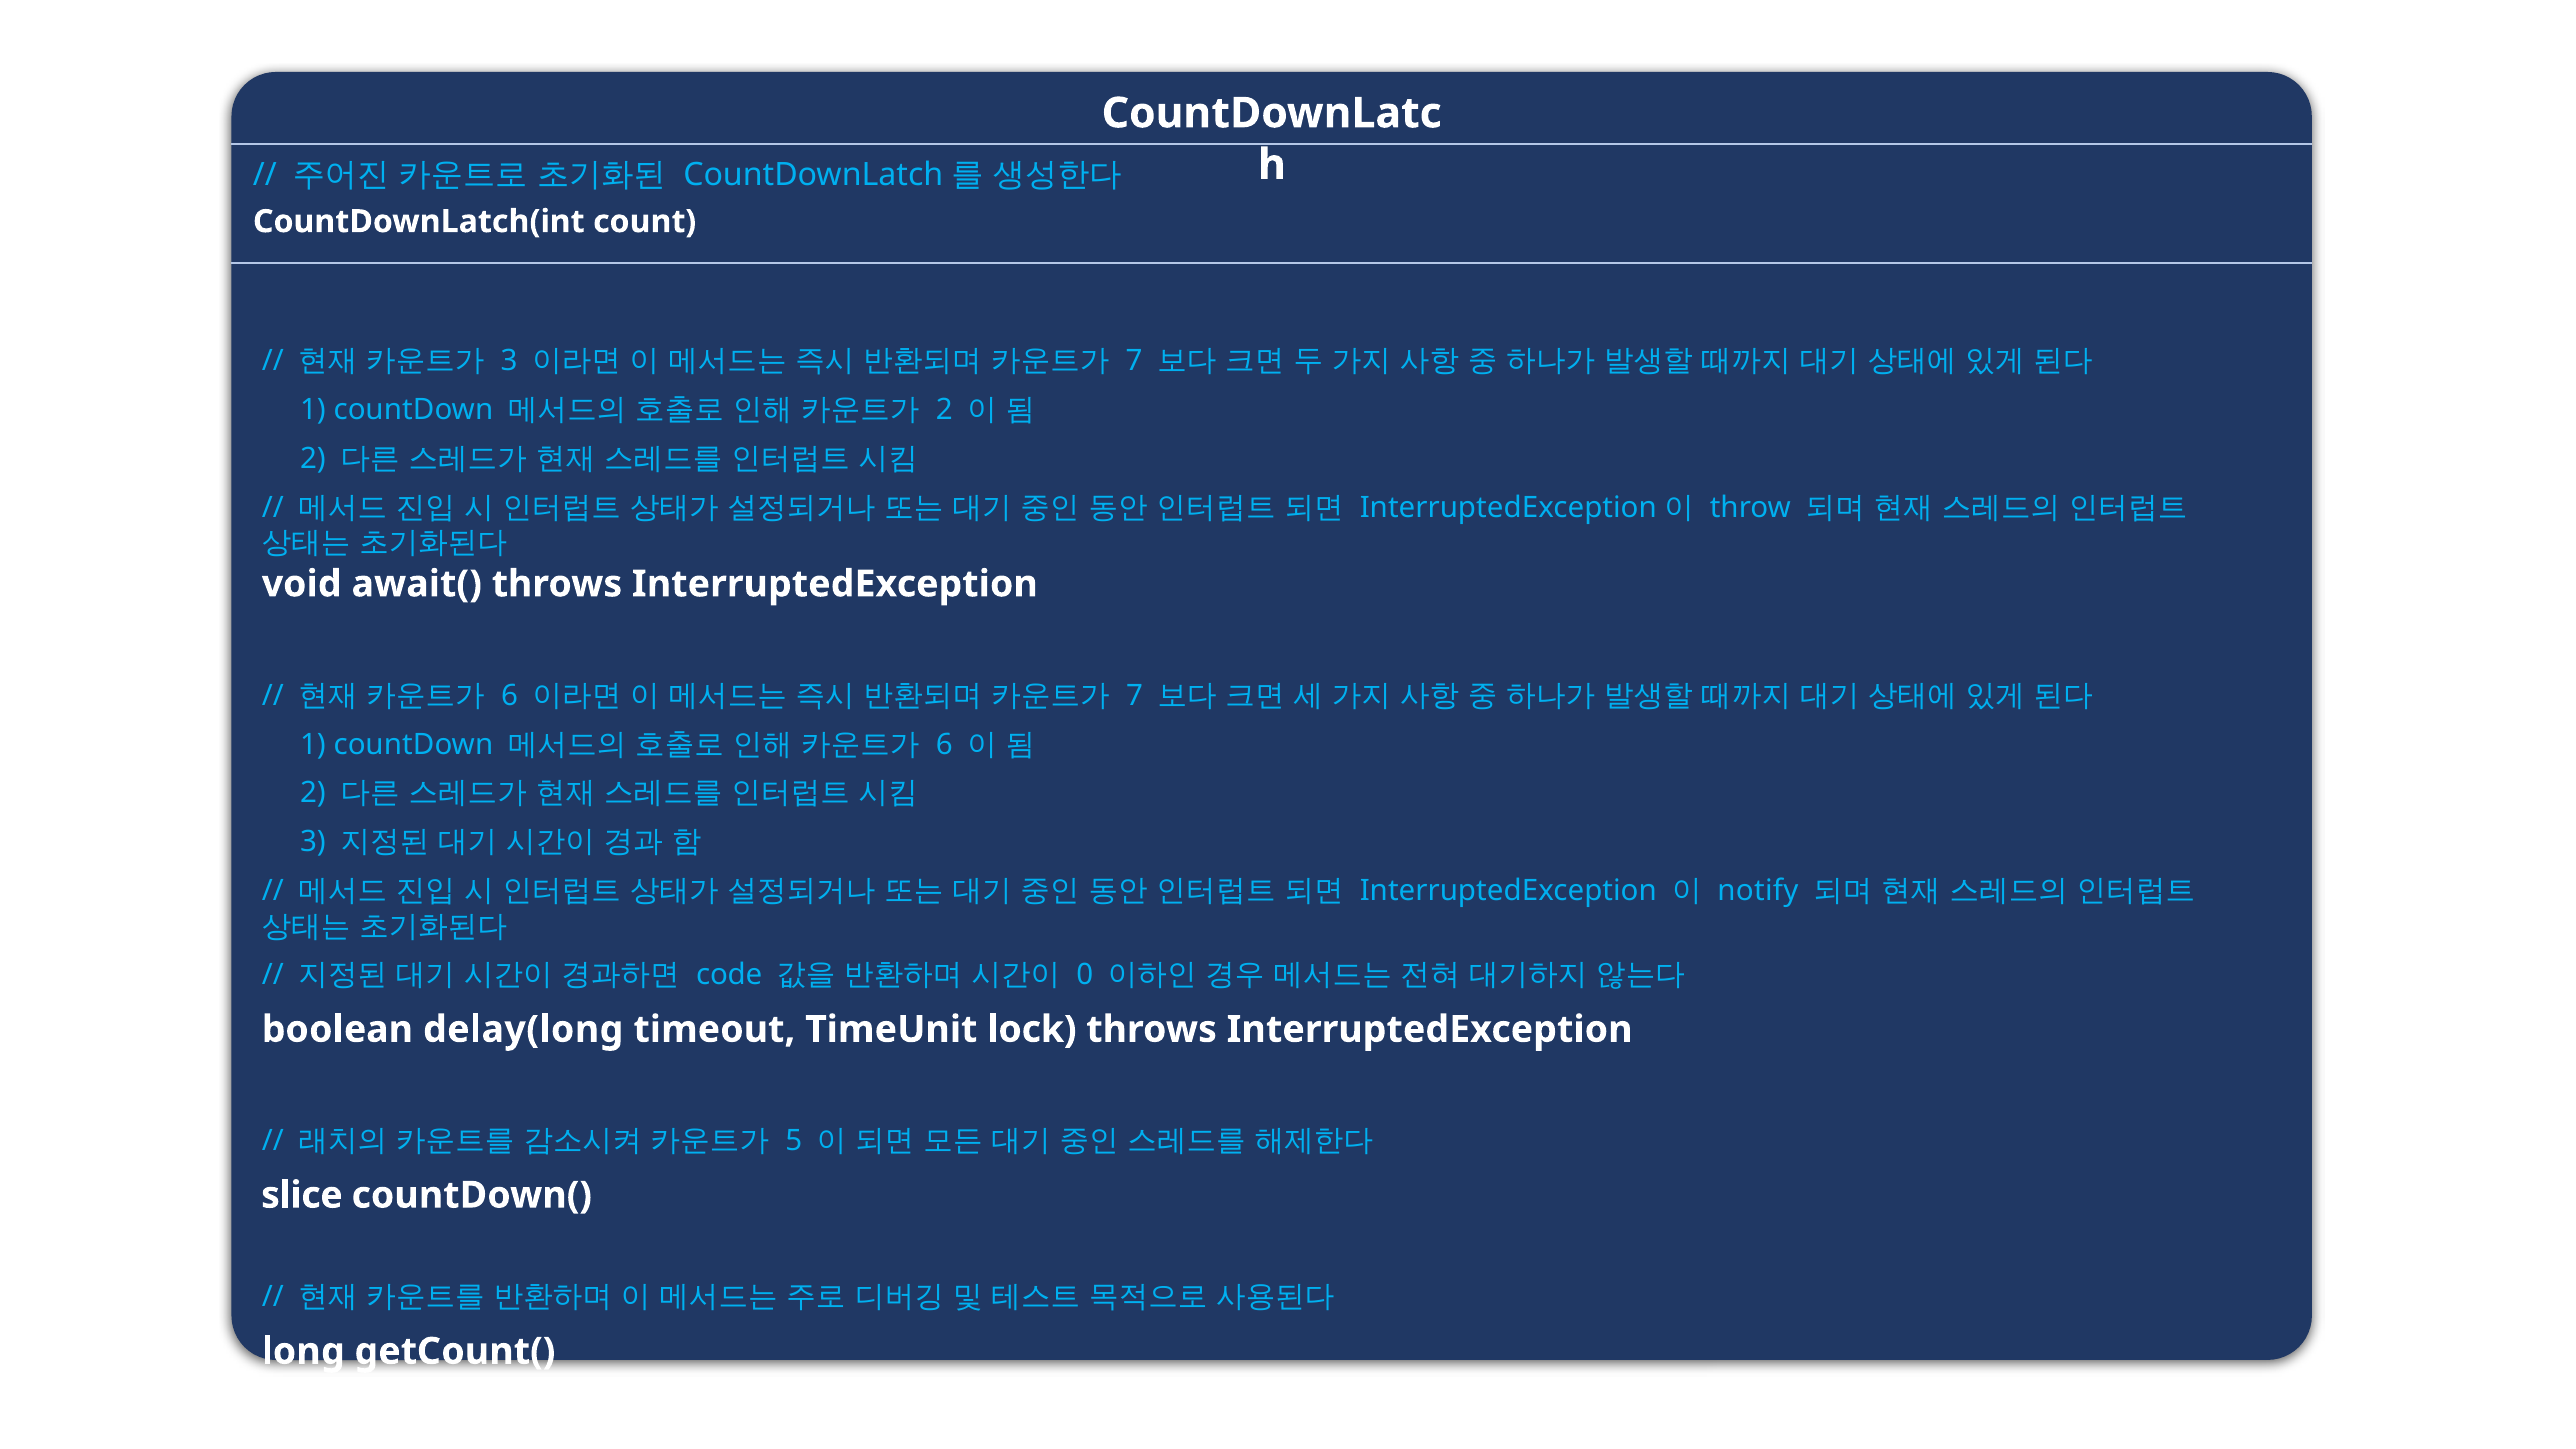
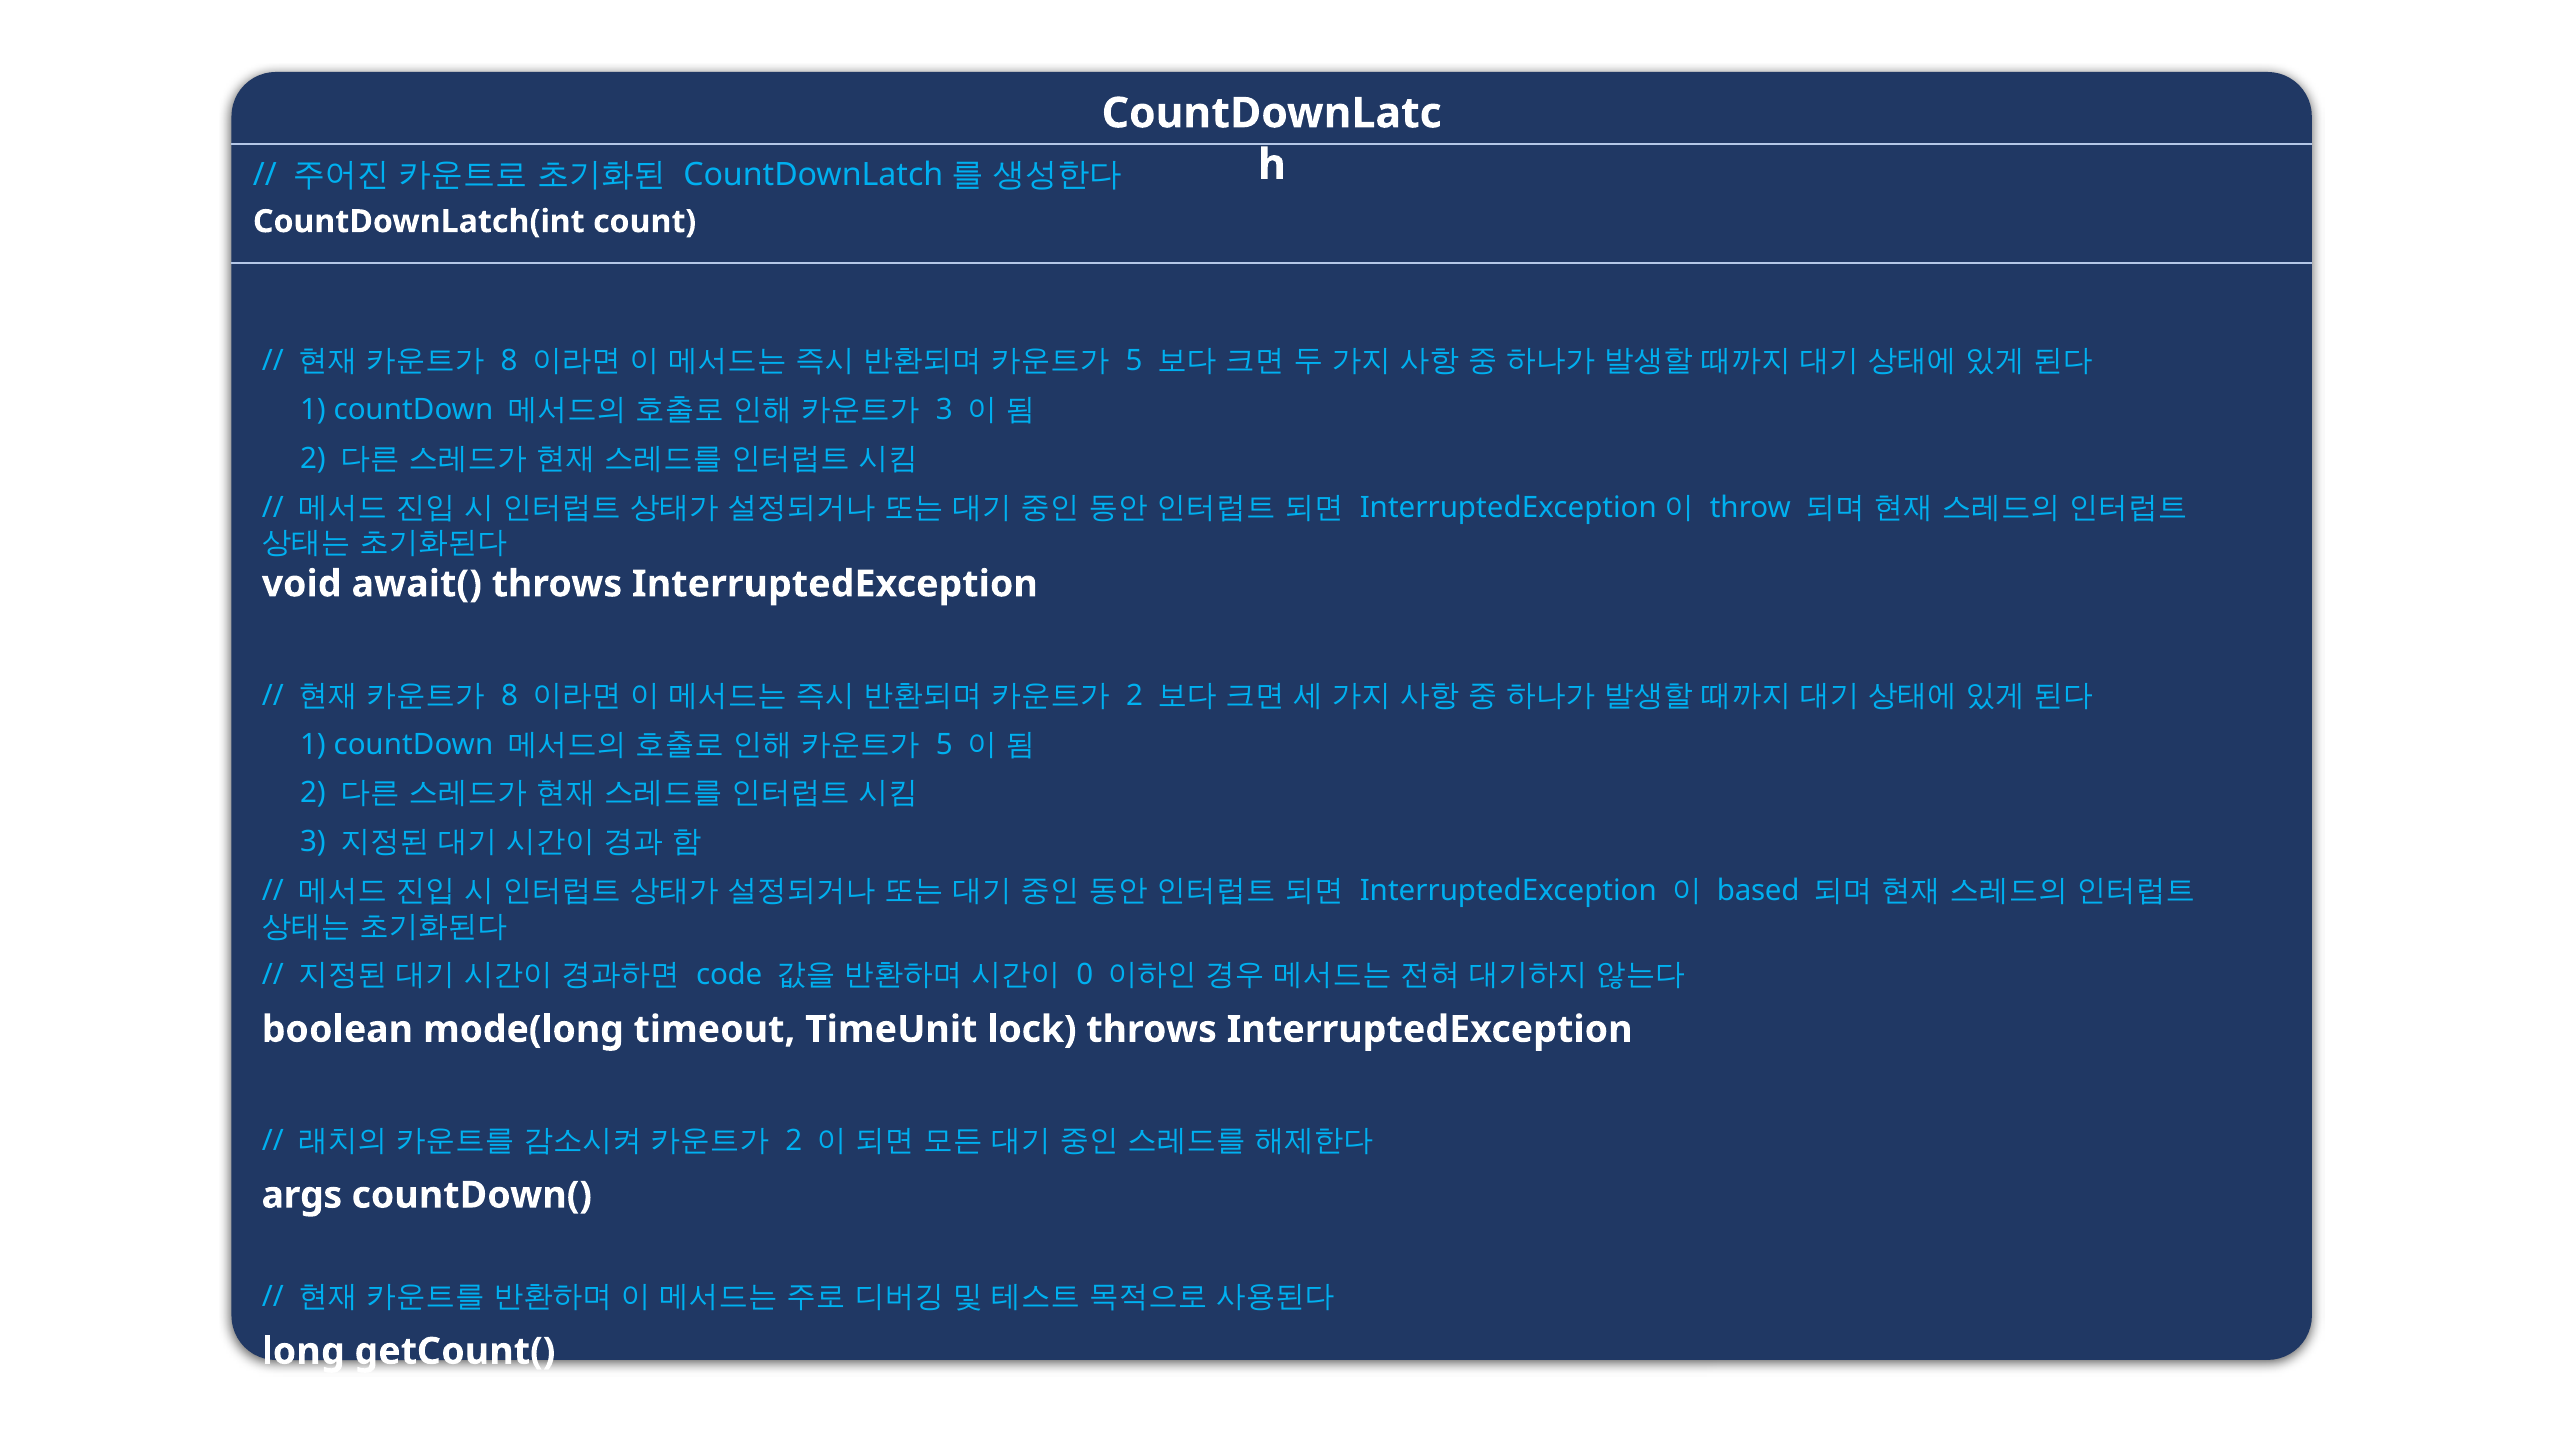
3 at (509, 361): 3 -> 8
7 at (1134, 361): 7 -> 5
2 at (944, 410): 2 -> 3
6 at (509, 696): 6 -> 8
7 at (1134, 696): 7 -> 2
6 at (944, 744): 6 -> 5
notify: notify -> based
delay(long: delay(long -> mode(long
5 at (794, 1141): 5 -> 2
slice: slice -> args
